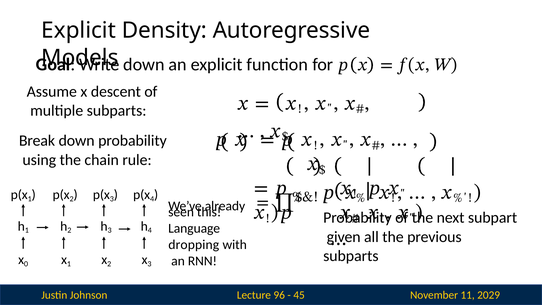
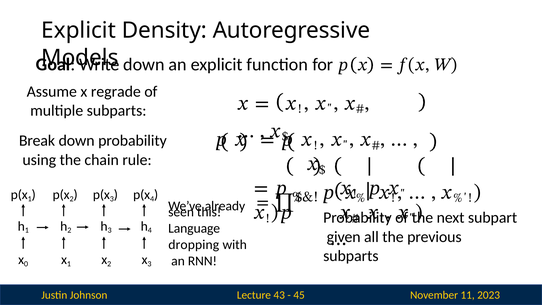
descent: descent -> regrade
96: 96 -> 43
2029: 2029 -> 2023
